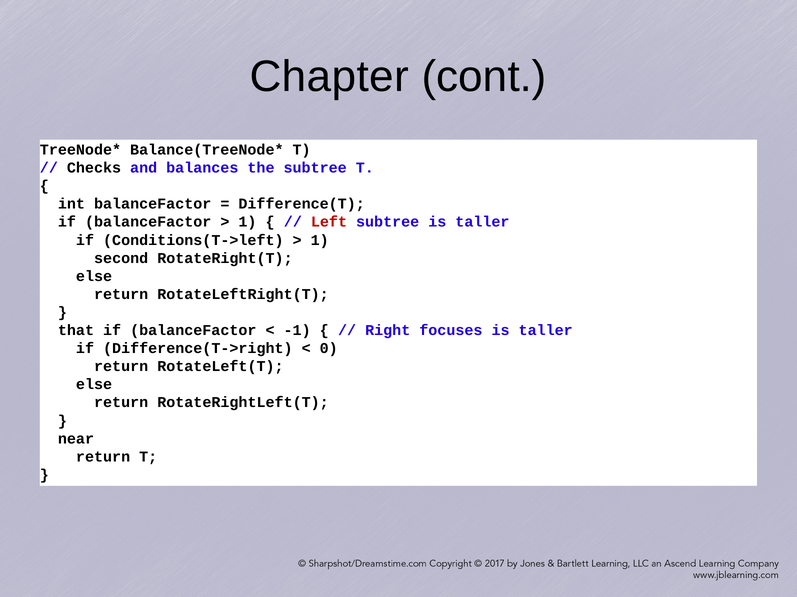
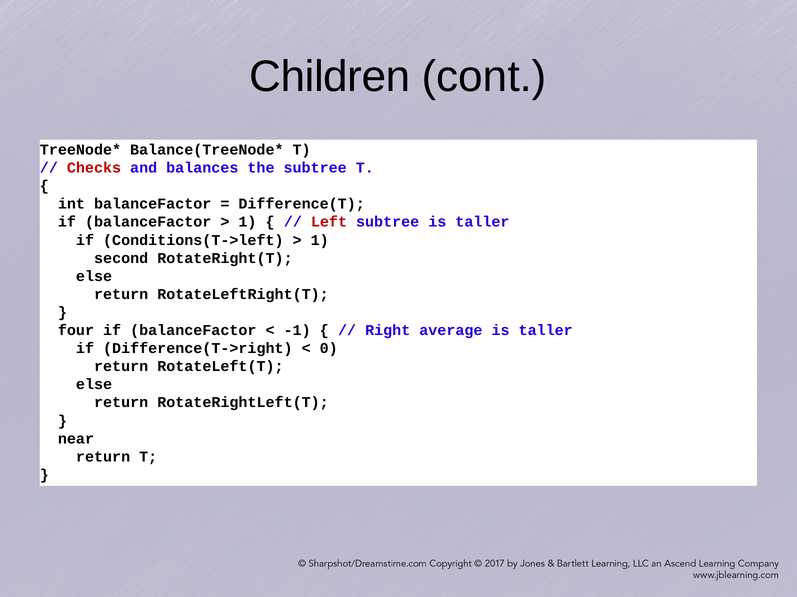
Chapter: Chapter -> Children
Checks colour: black -> red
that: that -> four
focuses: focuses -> average
